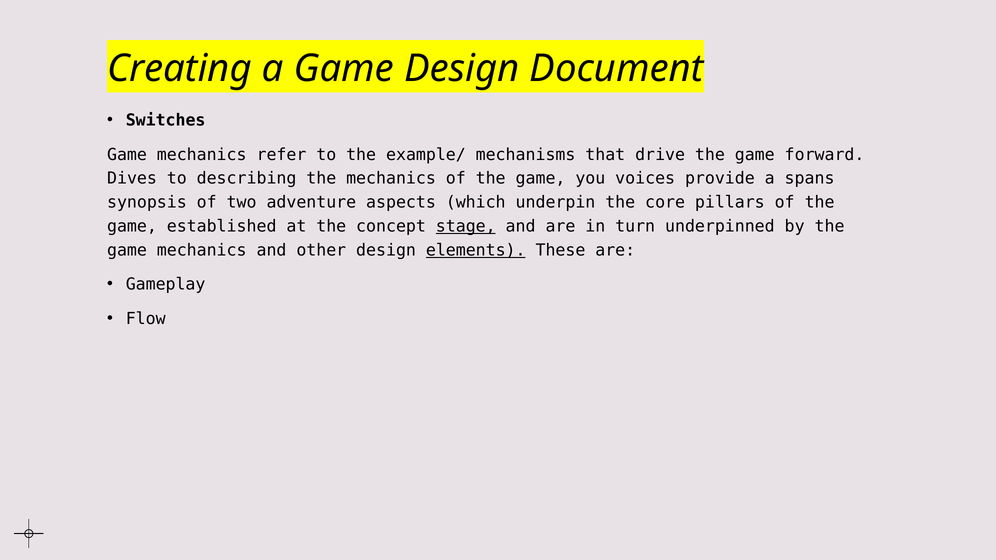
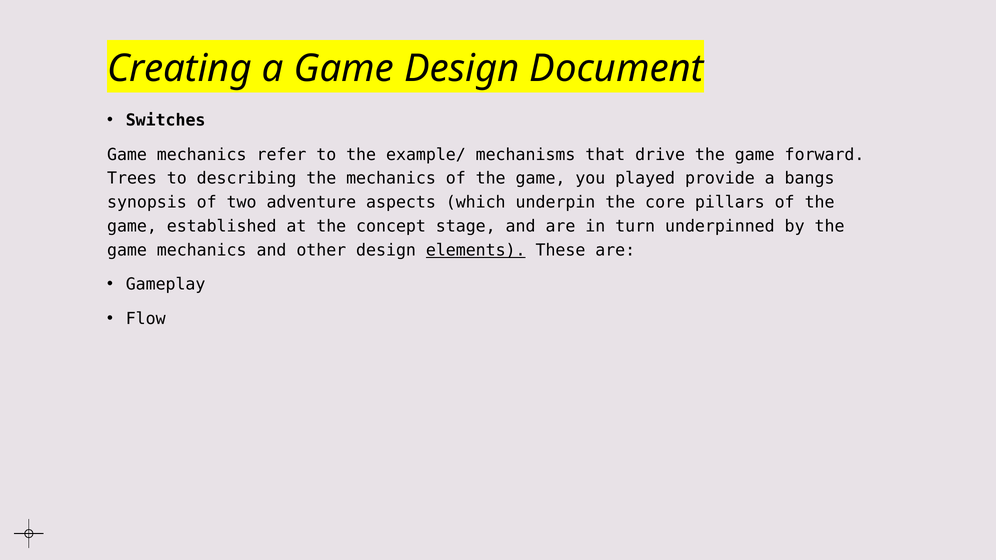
Dives: Dives -> Trees
voices: voices -> played
spans: spans -> bangs
stage underline: present -> none
